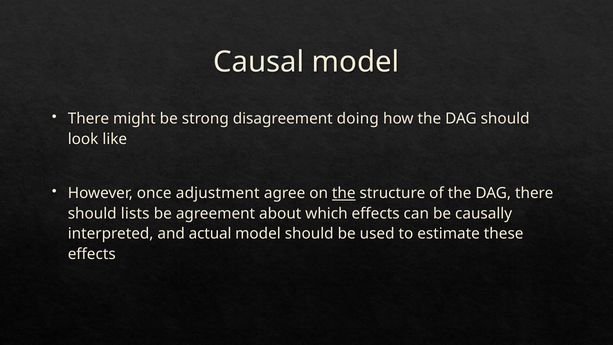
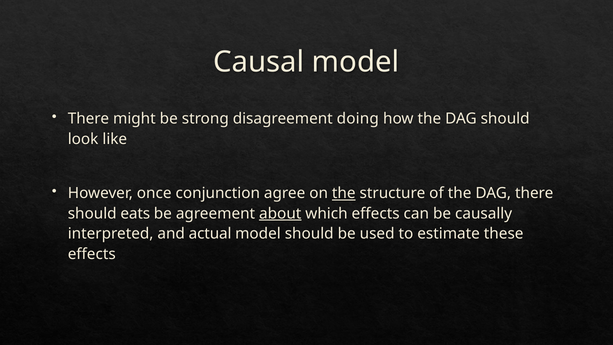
adjustment: adjustment -> conjunction
lists: lists -> eats
about underline: none -> present
